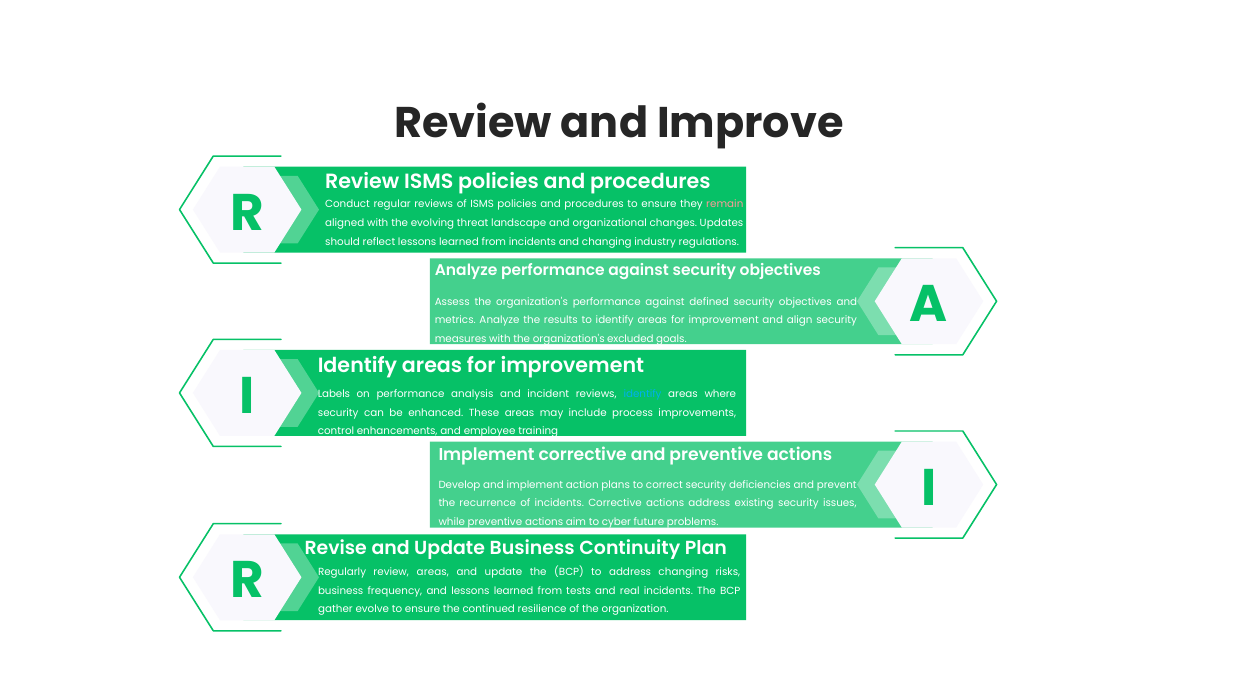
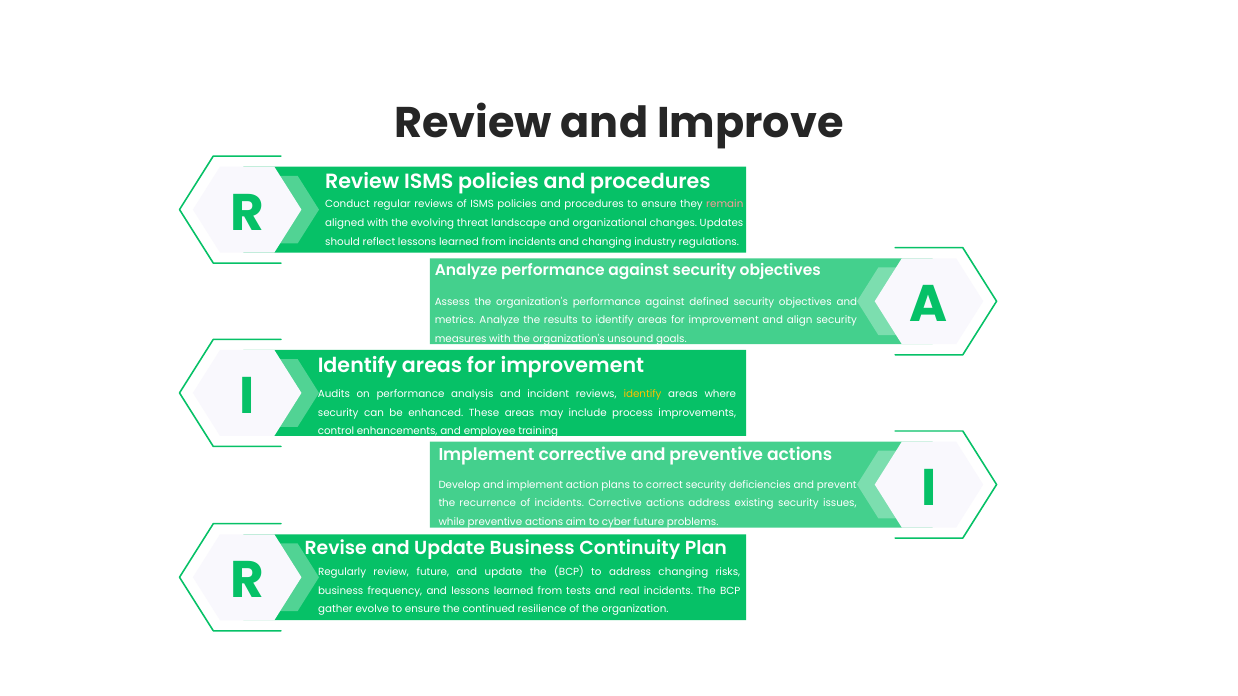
excluded: excluded -> unsound
Labels: Labels -> Audits
identify at (643, 394) colour: light blue -> yellow
review areas: areas -> future
